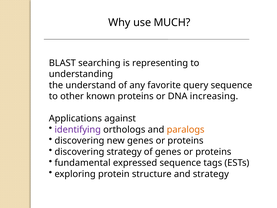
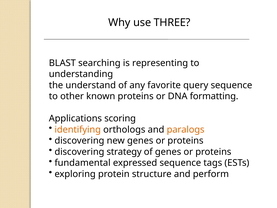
MUCH: MUCH -> THREE
increasing: increasing -> formatting
against: against -> scoring
identifying colour: purple -> orange
and strategy: strategy -> perform
